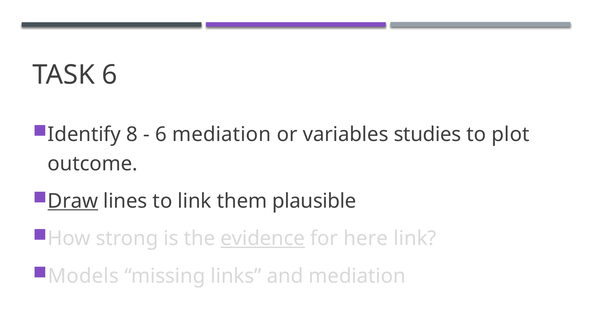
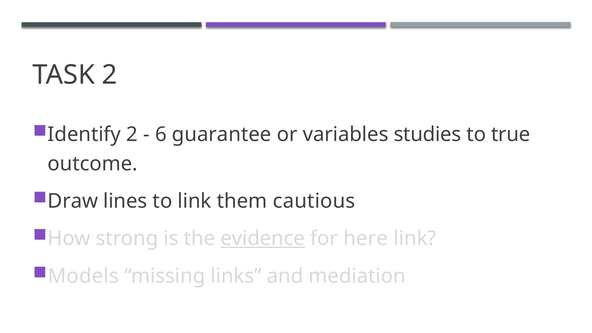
TASK 6: 6 -> 2
Identify 8: 8 -> 2
6 mediation: mediation -> guarantee
plot: plot -> true
Draw underline: present -> none
plausible: plausible -> cautious
